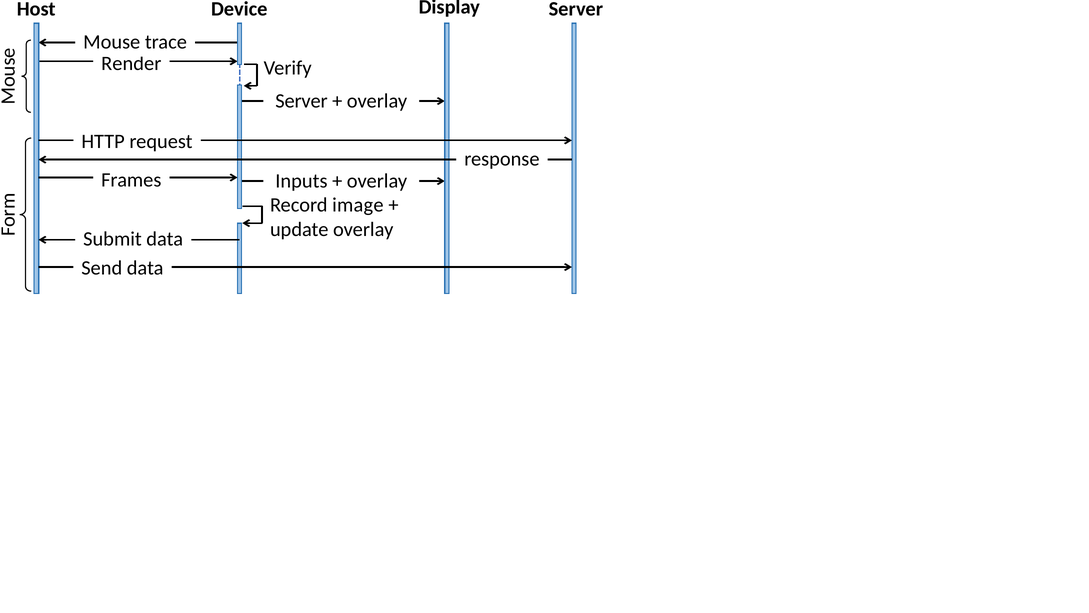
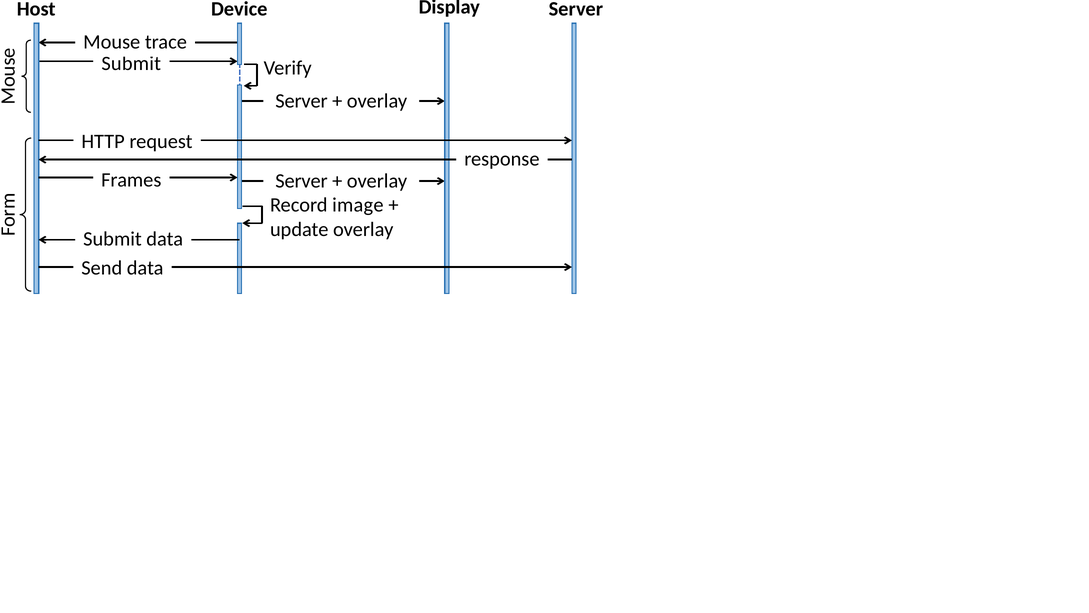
Render at (131, 64): Render -> Submit
Inputs at (301, 181): Inputs -> Server
